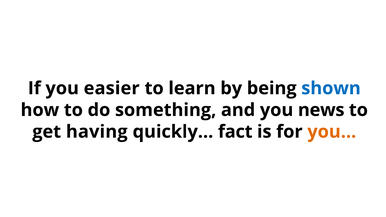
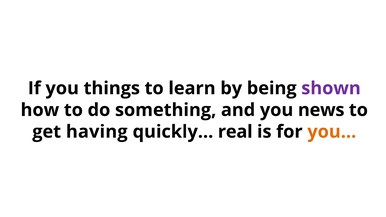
easier: easier -> things
shown colour: blue -> purple
fact: fact -> real
